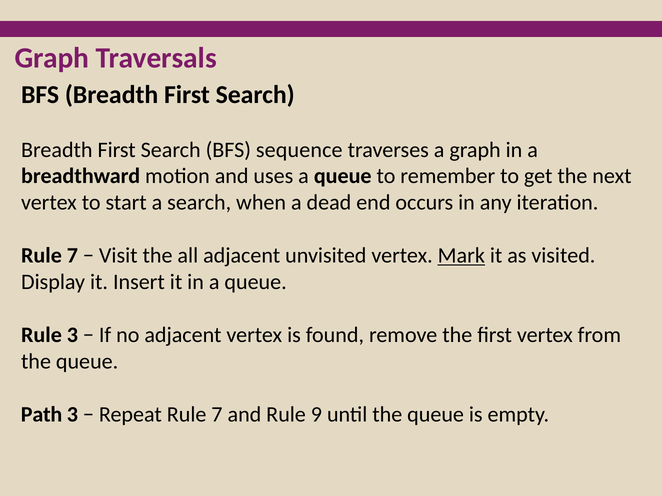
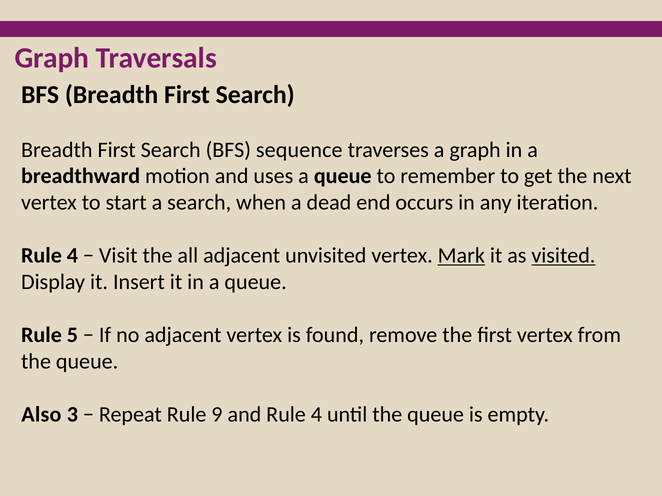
7 at (72, 256): 7 -> 4
visited underline: none -> present
Rule 3: 3 -> 5
Path: Path -> Also
Repeat Rule 7: 7 -> 9
and Rule 9: 9 -> 4
